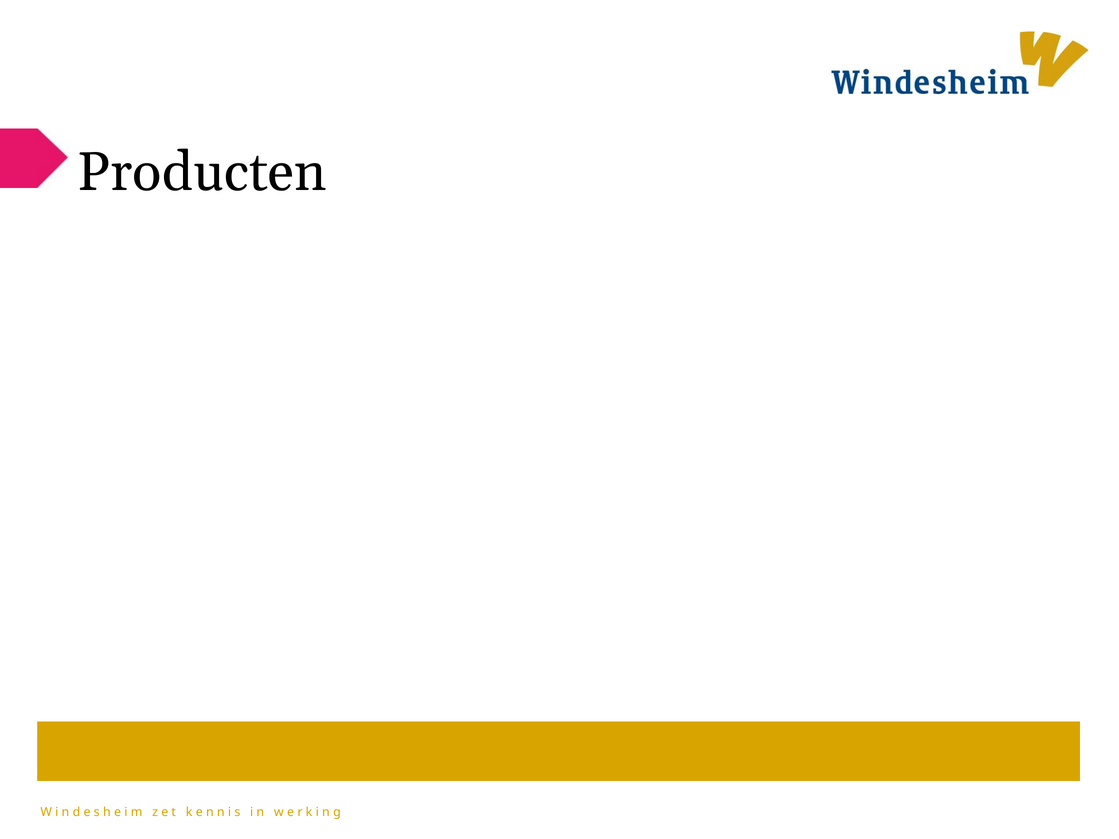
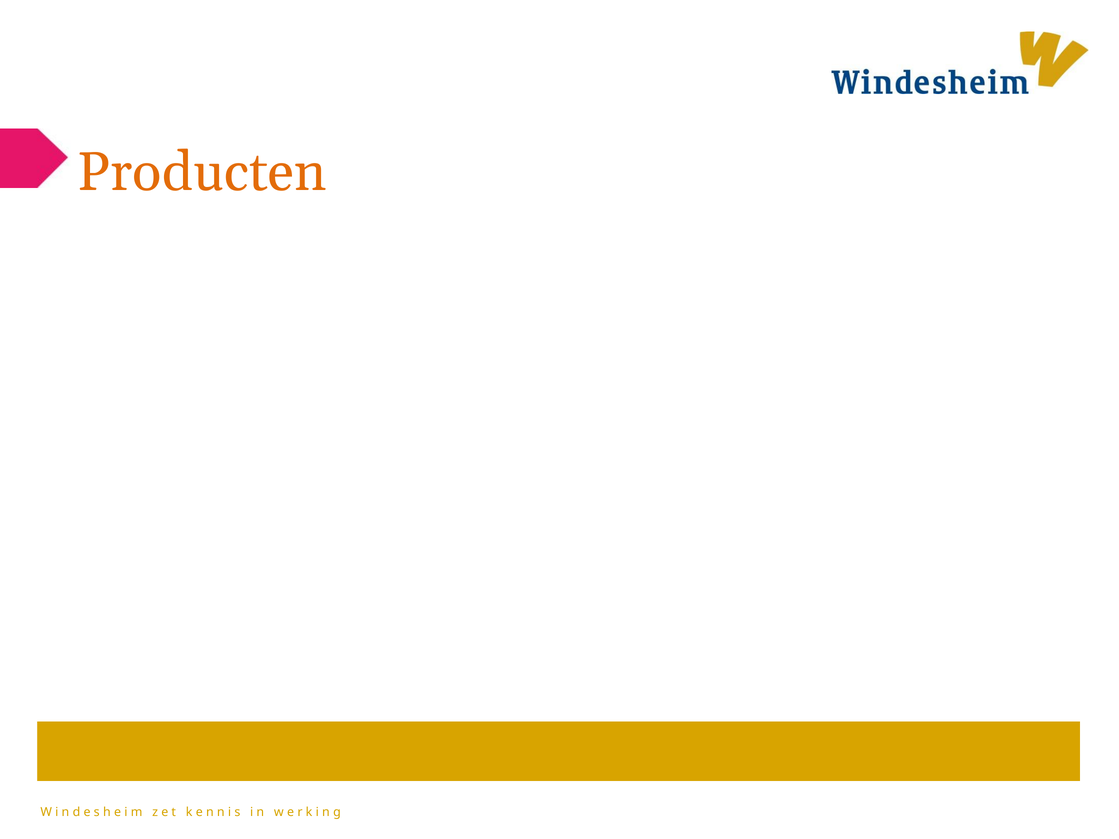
Producten colour: black -> orange
